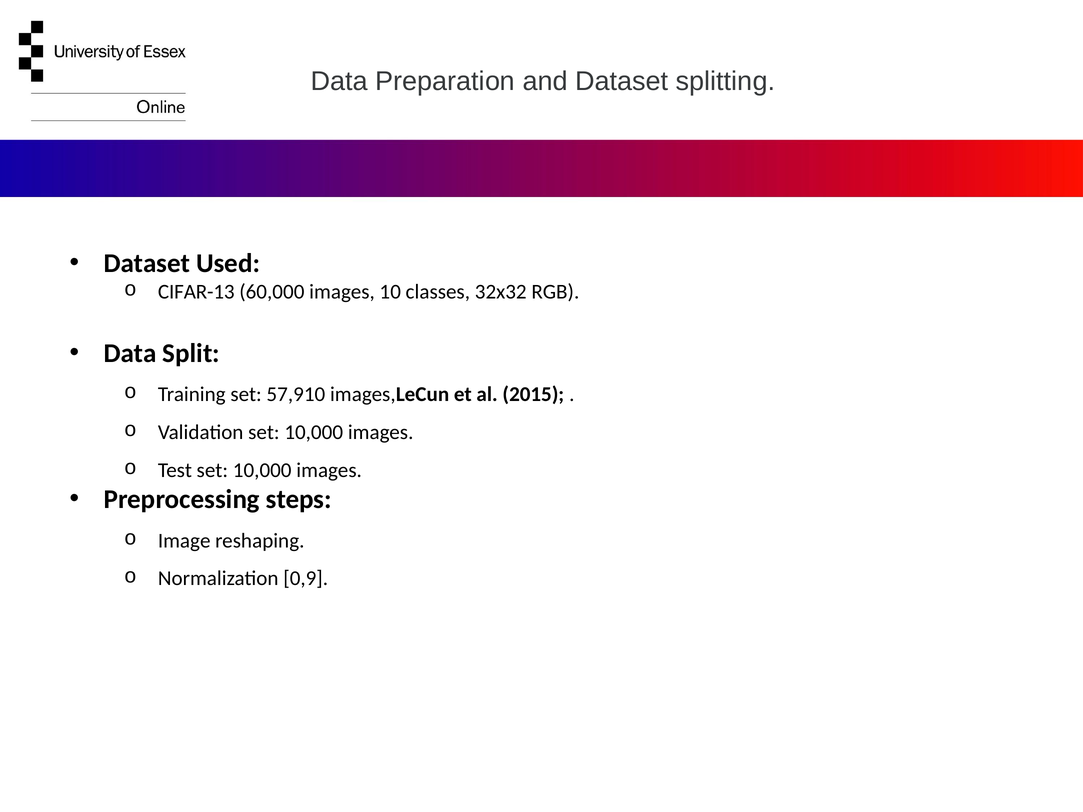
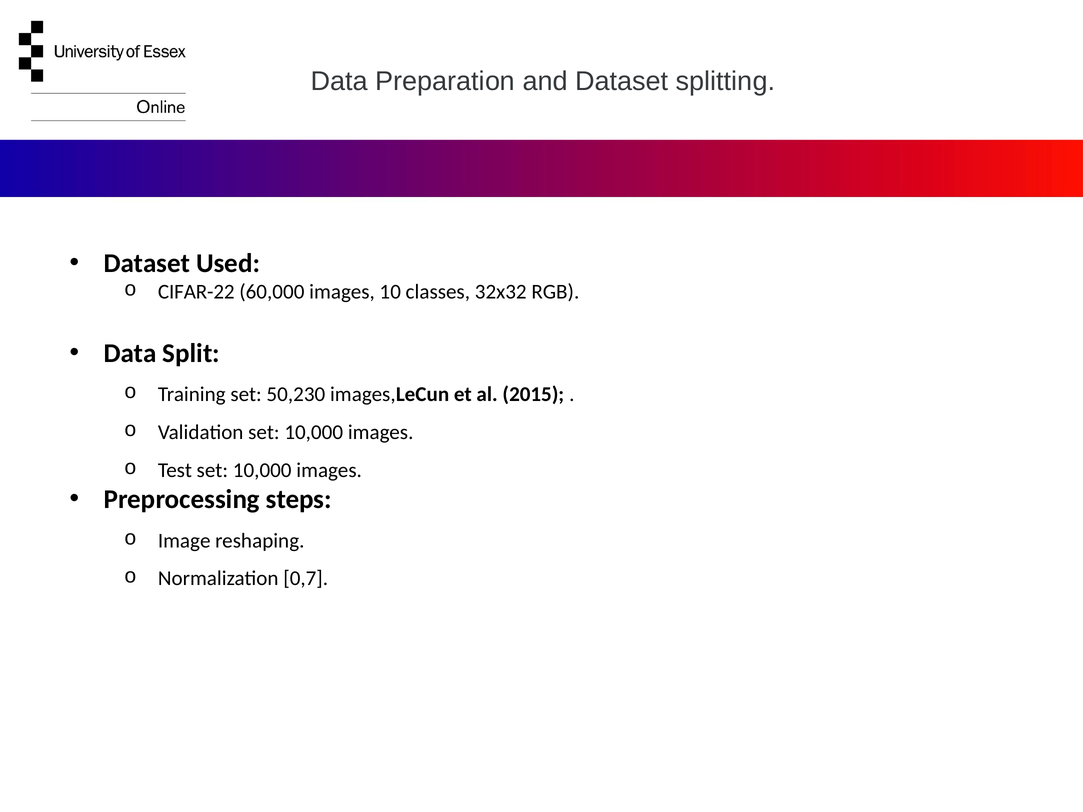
CIFAR-13: CIFAR-13 -> CIFAR-22
57,910: 57,910 -> 50,230
0,9: 0,9 -> 0,7
